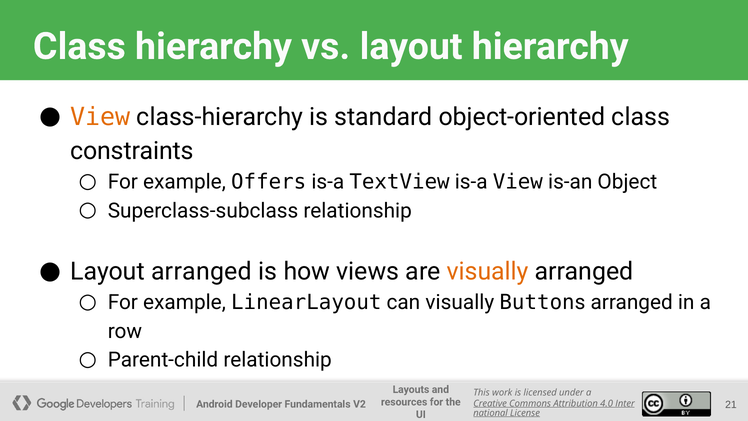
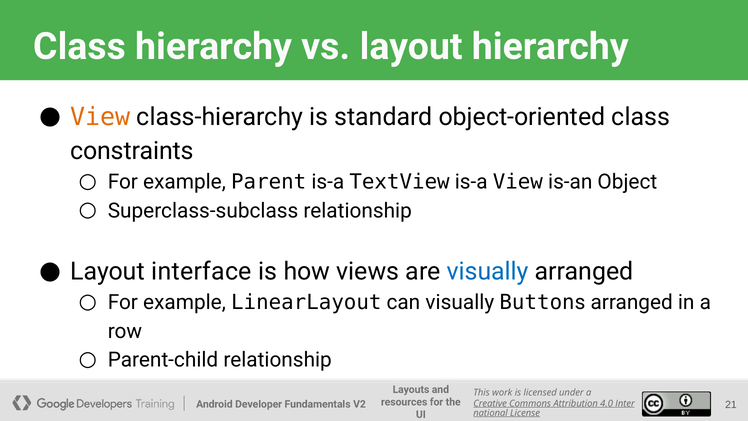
Offers: Offers -> Parent
Layout arranged: arranged -> interface
visually at (488, 272) colour: orange -> blue
